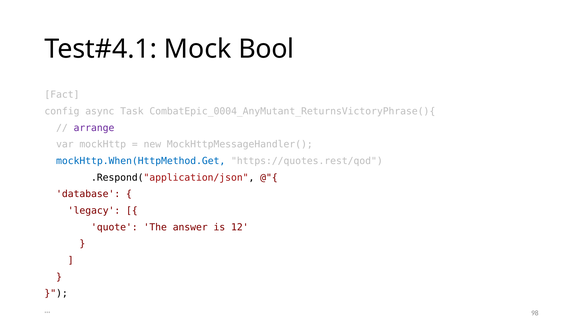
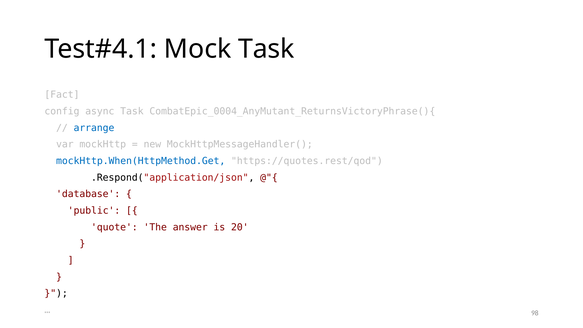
Mock Bool: Bool -> Task
arrange colour: purple -> blue
legacy: legacy -> public
12: 12 -> 20
